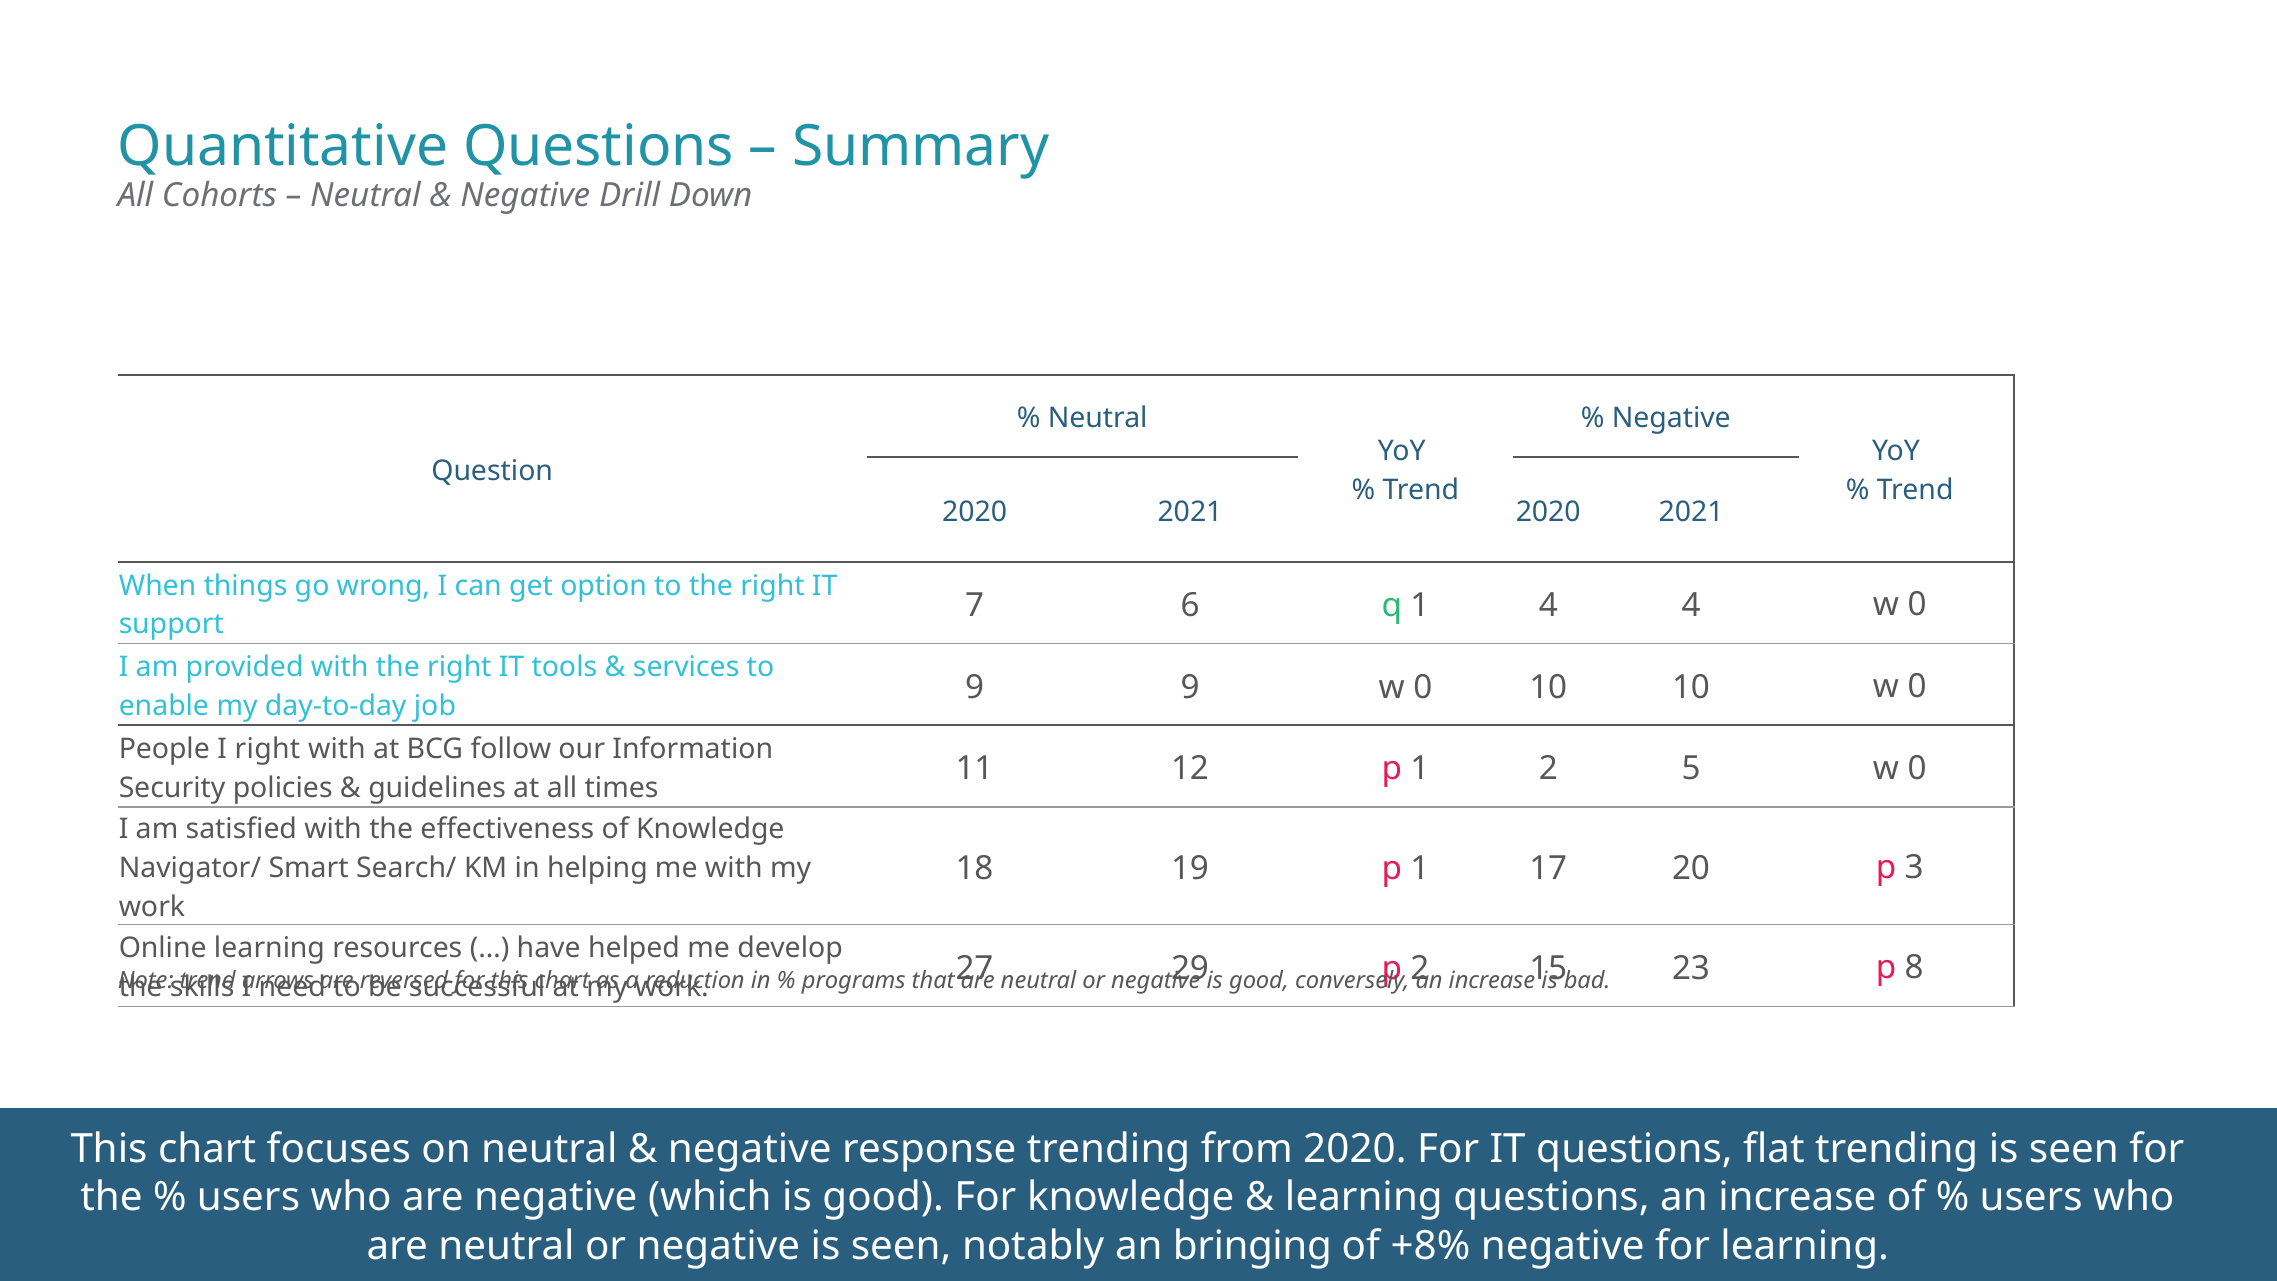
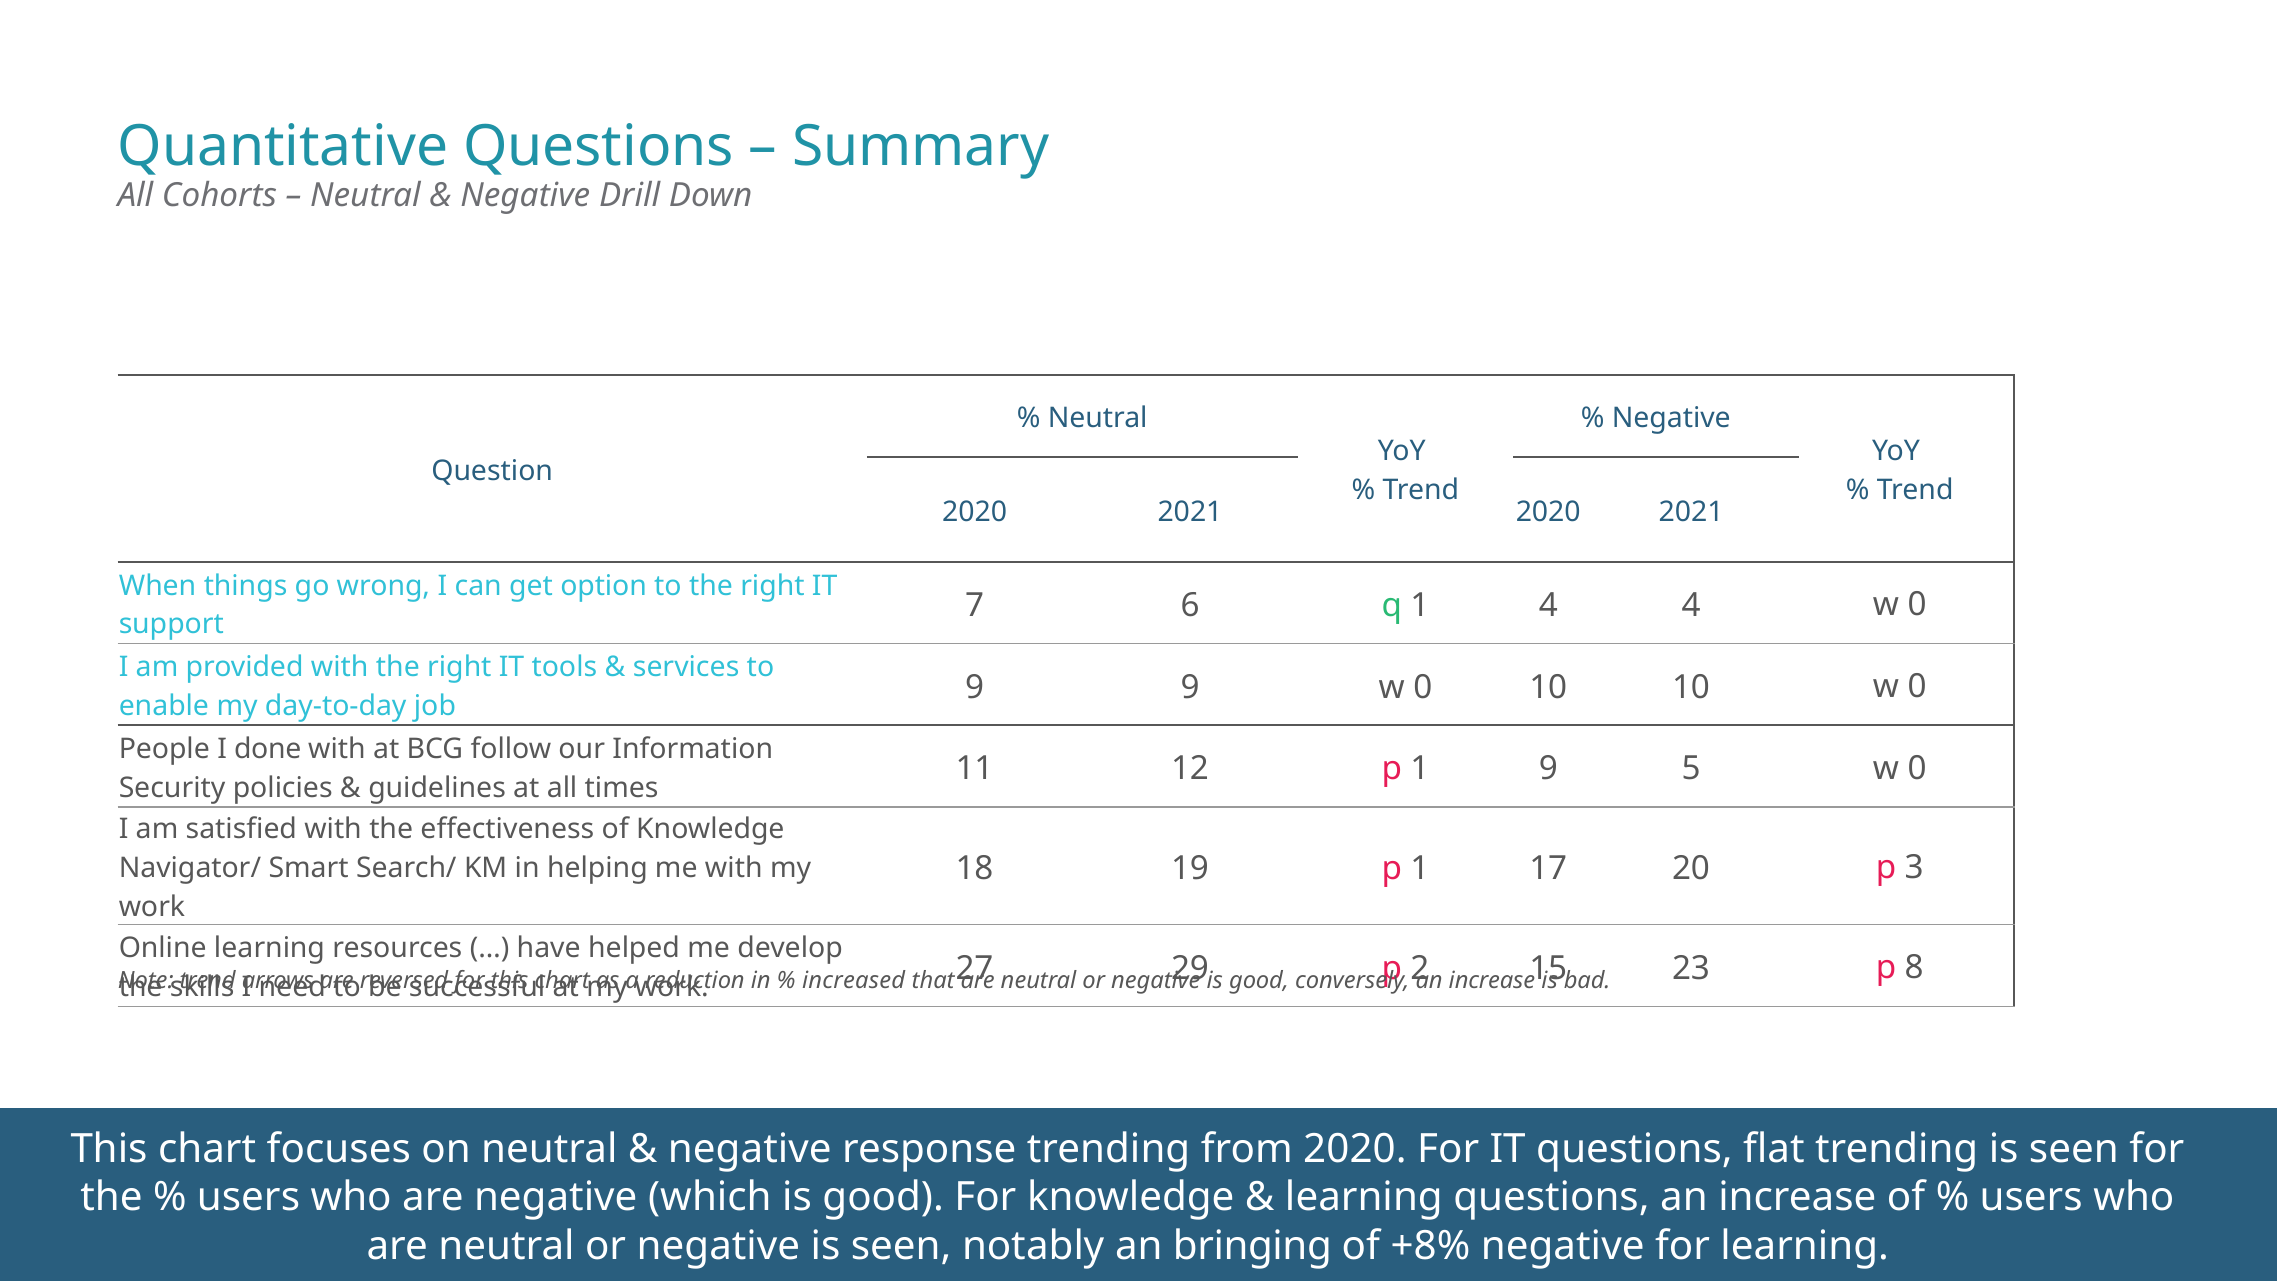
I right: right -> done
1 2: 2 -> 9
programs: programs -> increased
